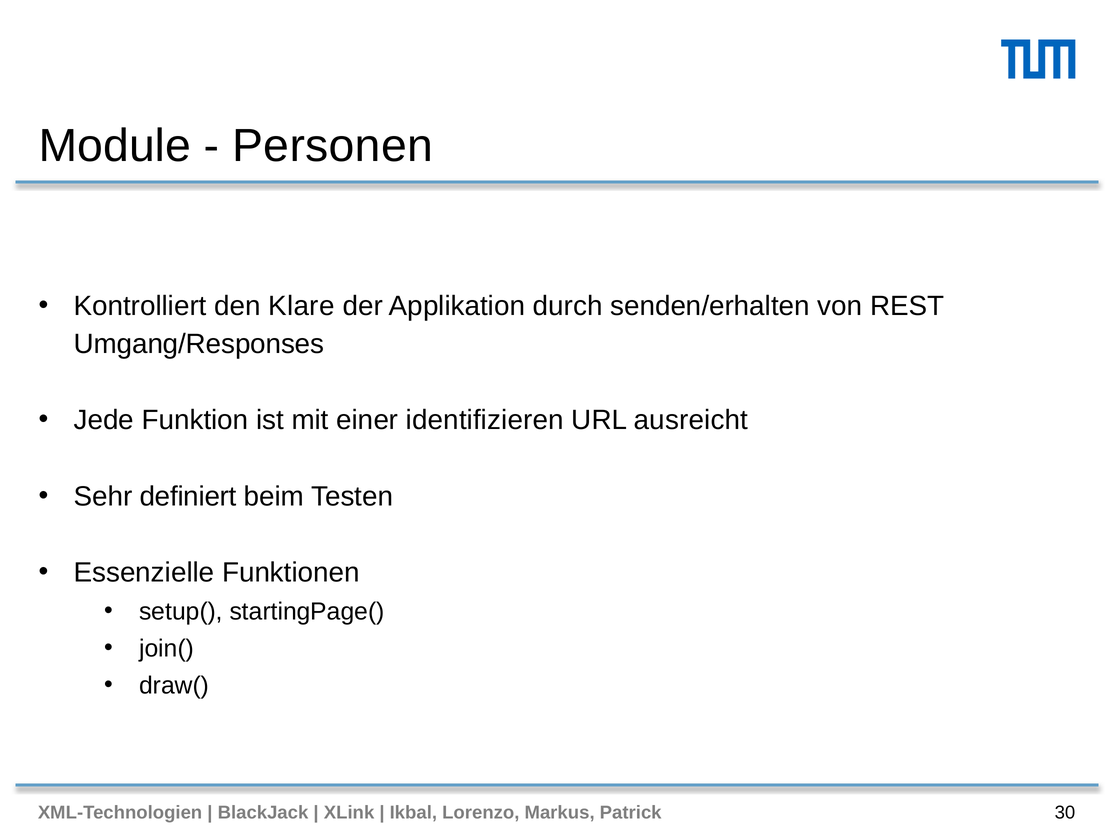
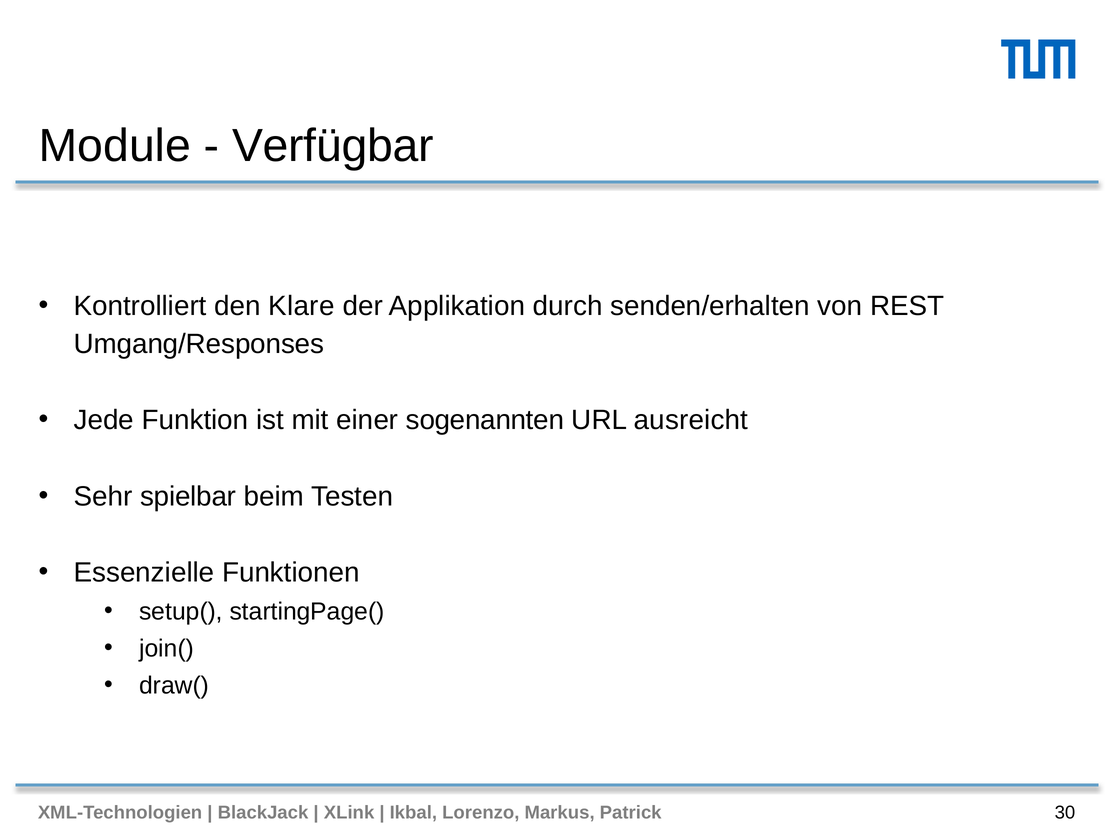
Personen: Personen -> Verfügbar
identifizieren: identifizieren -> sogenannten
definiert: definiert -> spielbar
